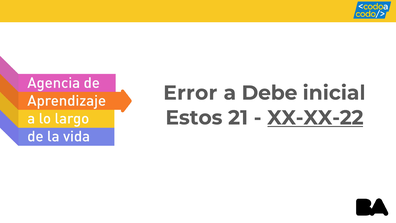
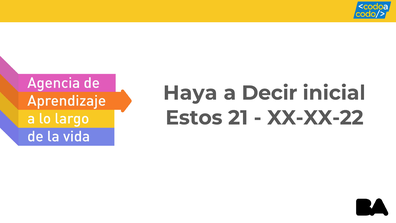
Error: Error -> Haya
Debe: Debe -> Decir
XX-XX-22 underline: present -> none
